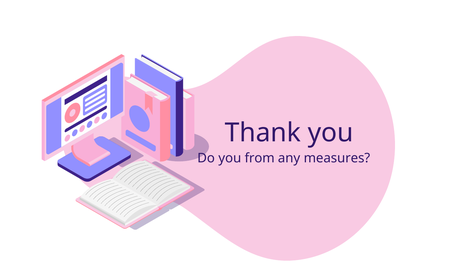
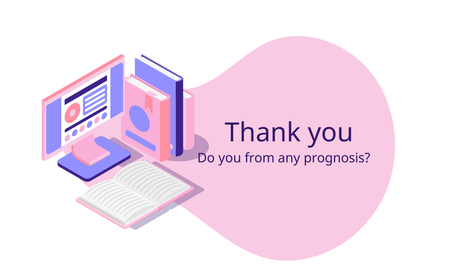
measures: measures -> prognosis
